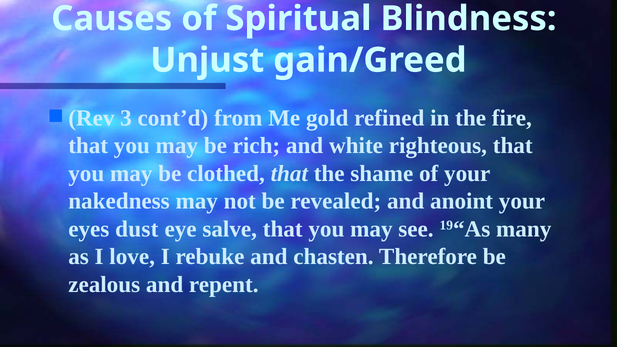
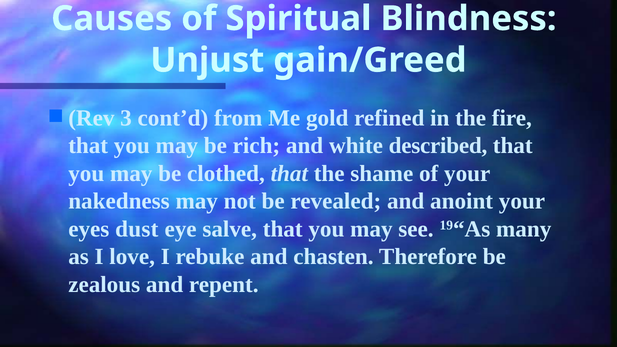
righteous: righteous -> described
